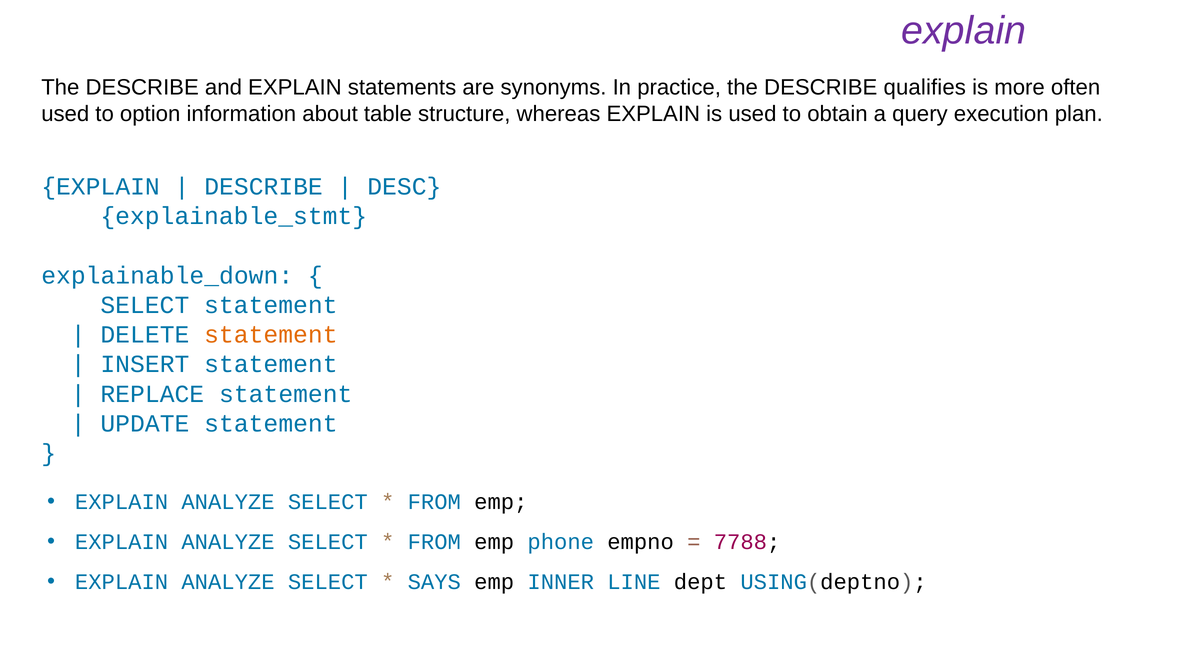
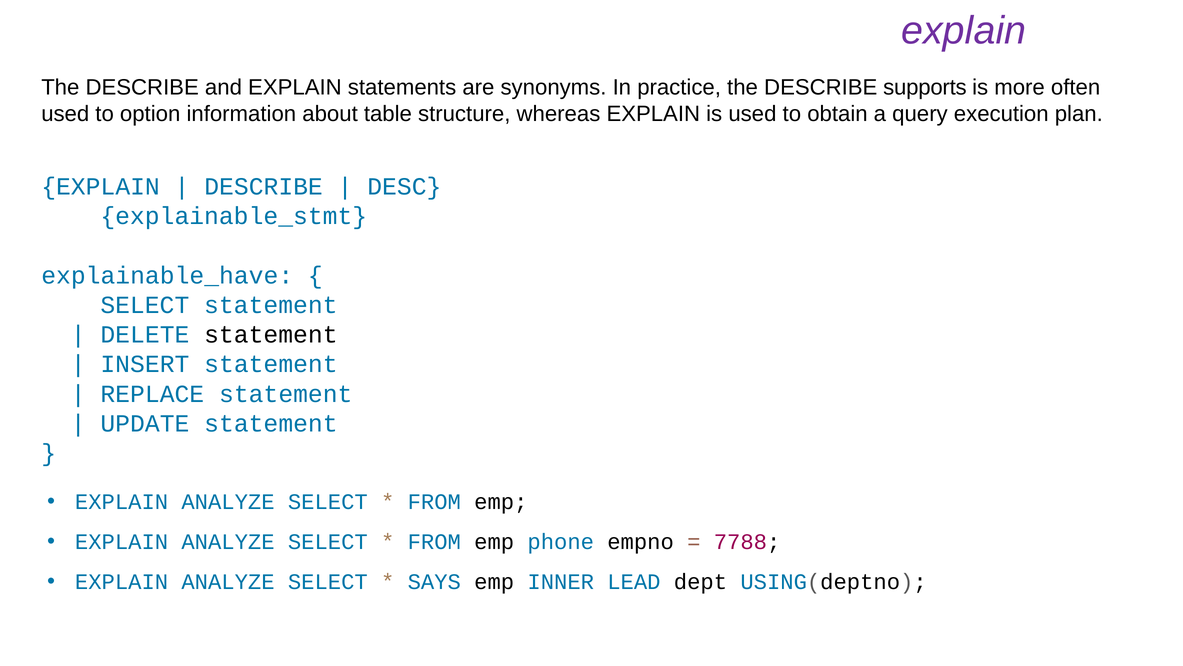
qualifies: qualifies -> supports
explainable_down: explainable_down -> explainable_have
statement at (271, 334) colour: orange -> black
LINE: LINE -> LEAD
